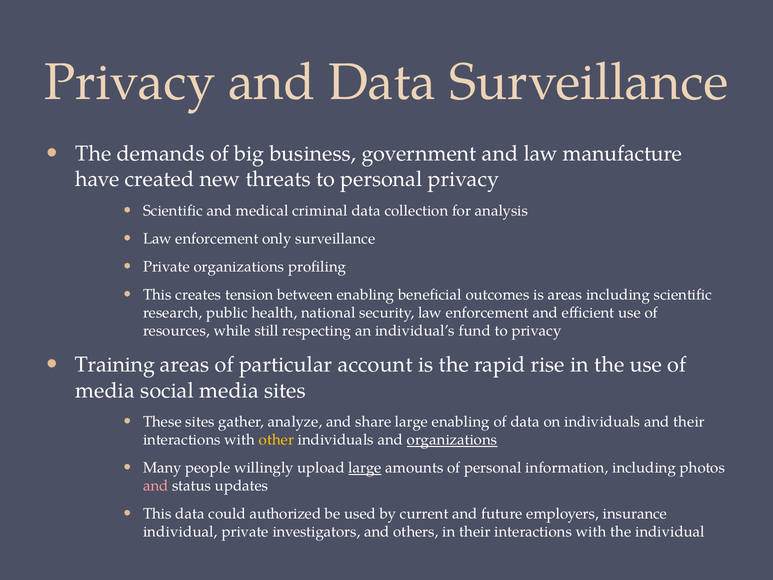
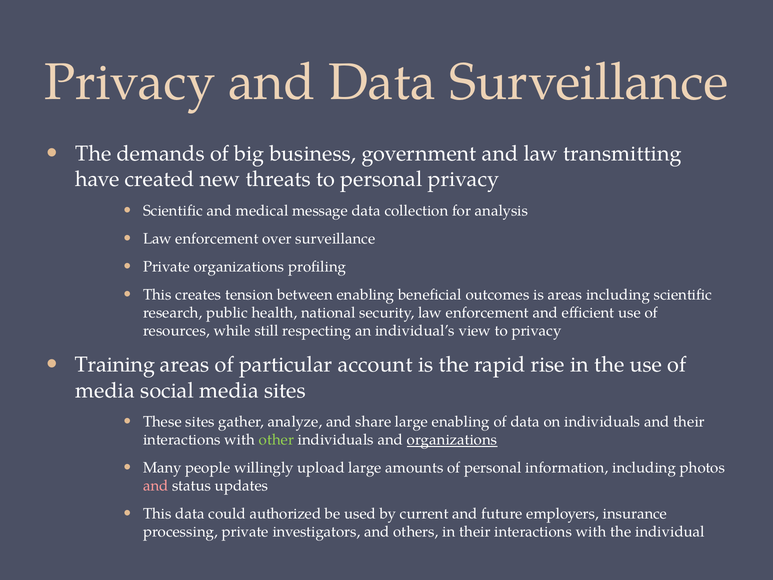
manufacture: manufacture -> transmitting
criminal: criminal -> message
only: only -> over
fund: fund -> view
other colour: yellow -> light green
large at (365, 468) underline: present -> none
individual at (180, 532): individual -> processing
